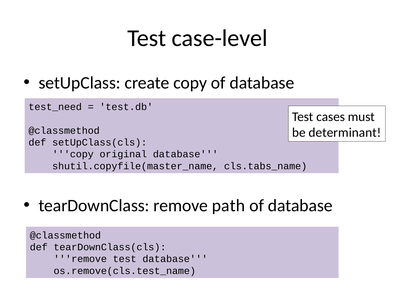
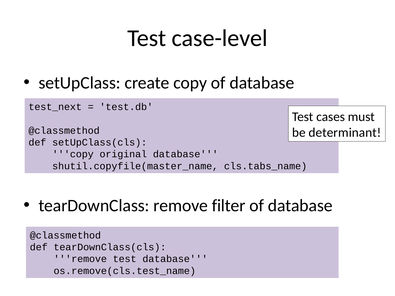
test_need: test_need -> test_next
path: path -> filter
